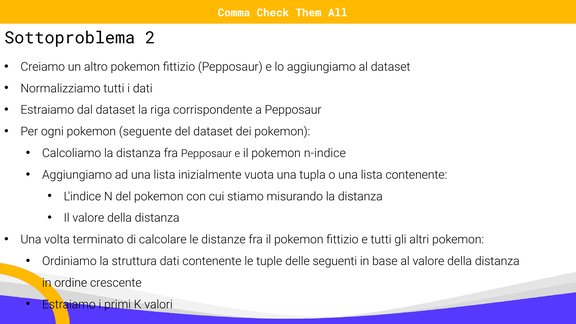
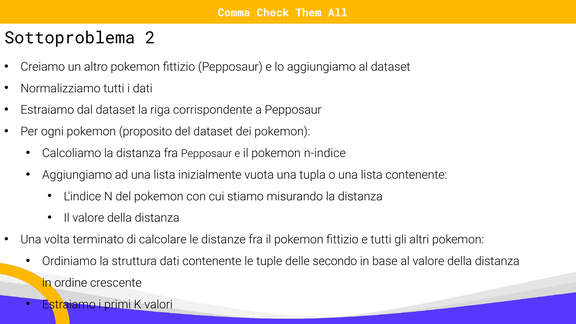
seguente: seguente -> proposito
seguenti: seguenti -> secondo
